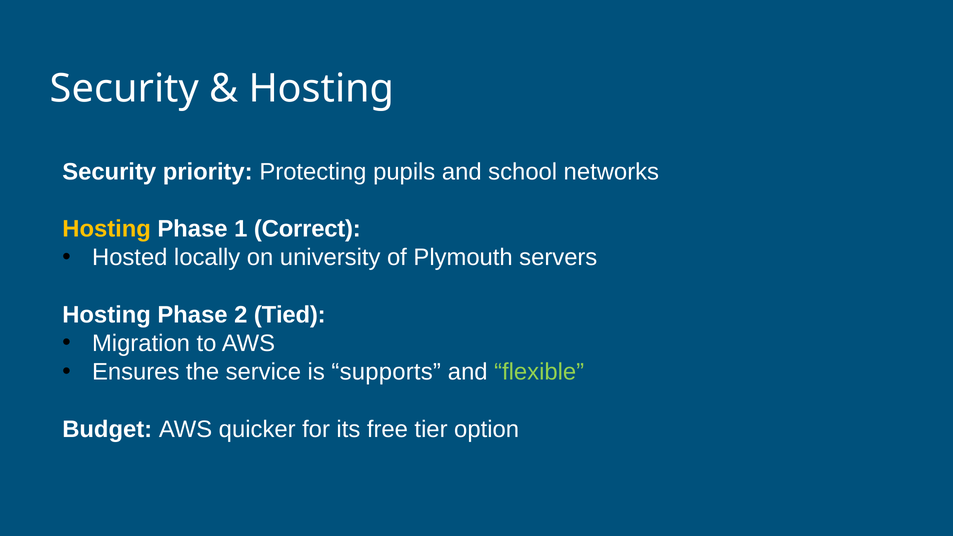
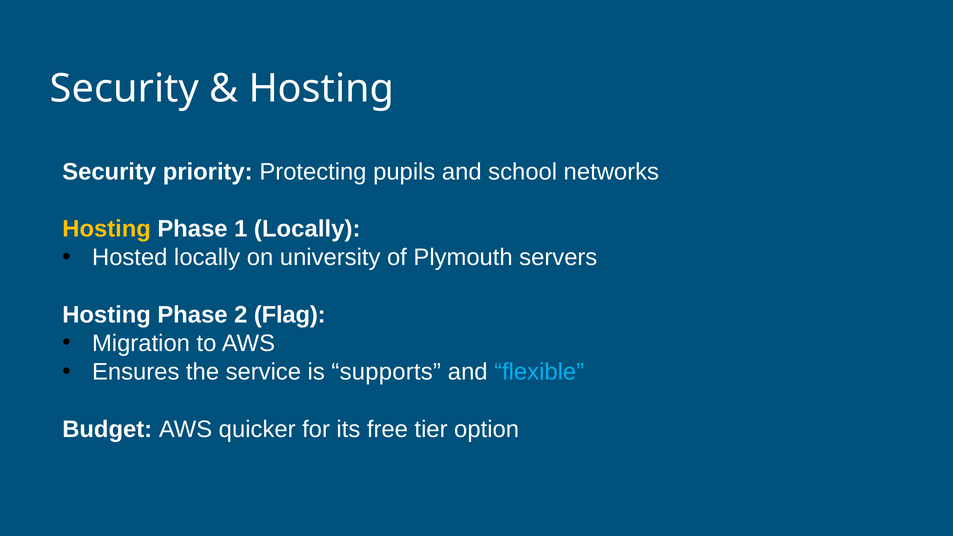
1 Correct: Correct -> Locally
Tied: Tied -> Flag
flexible colour: light green -> light blue
